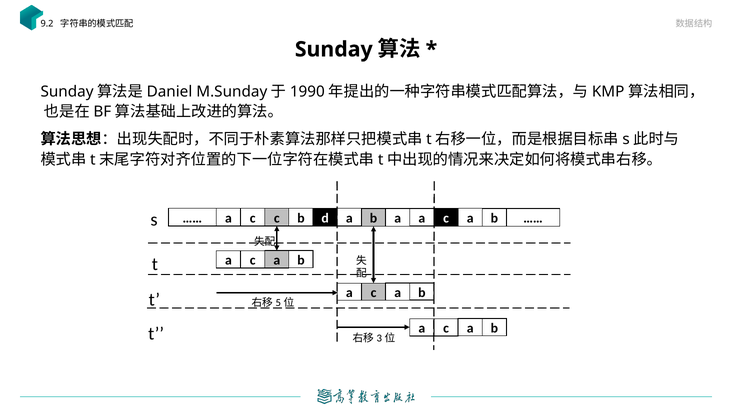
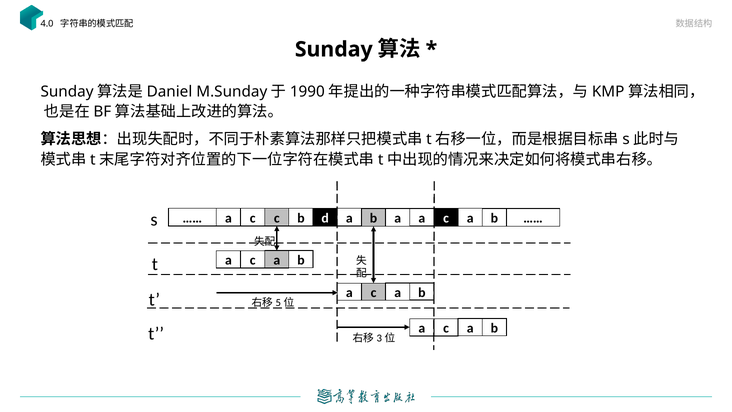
9.2: 9.2 -> 4.0
